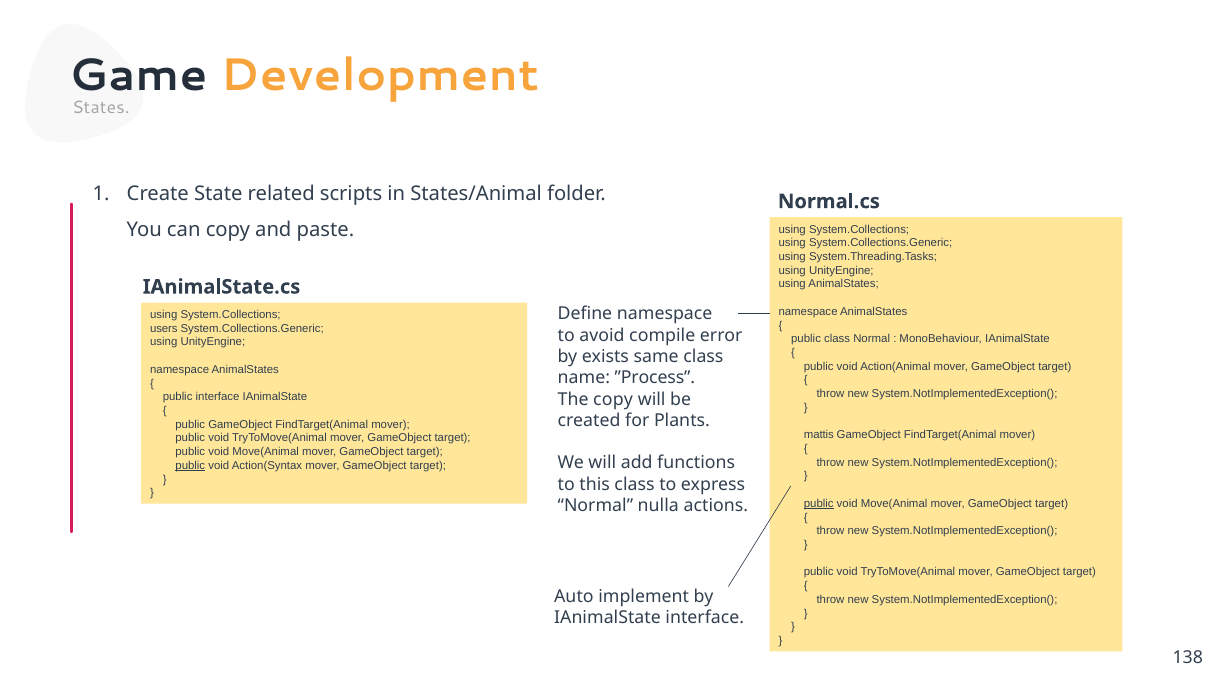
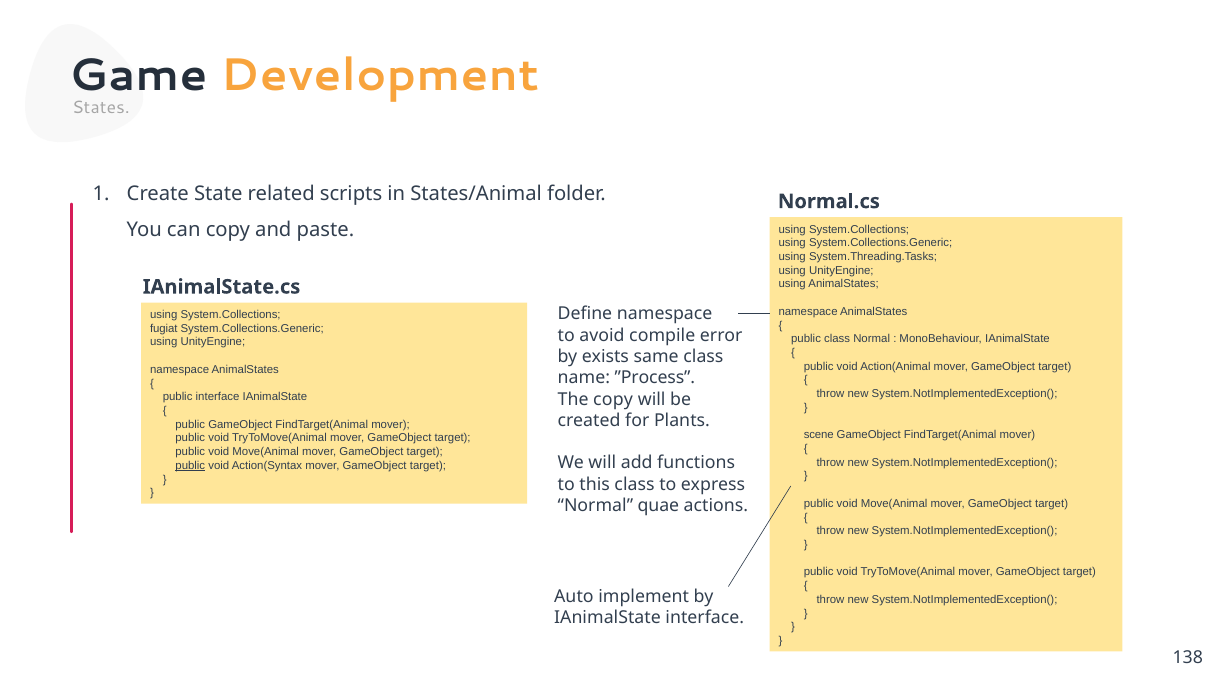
users: users -> fugiat
mattis: mattis -> scene
public at (819, 504) underline: present -> none
nulla: nulla -> quae
